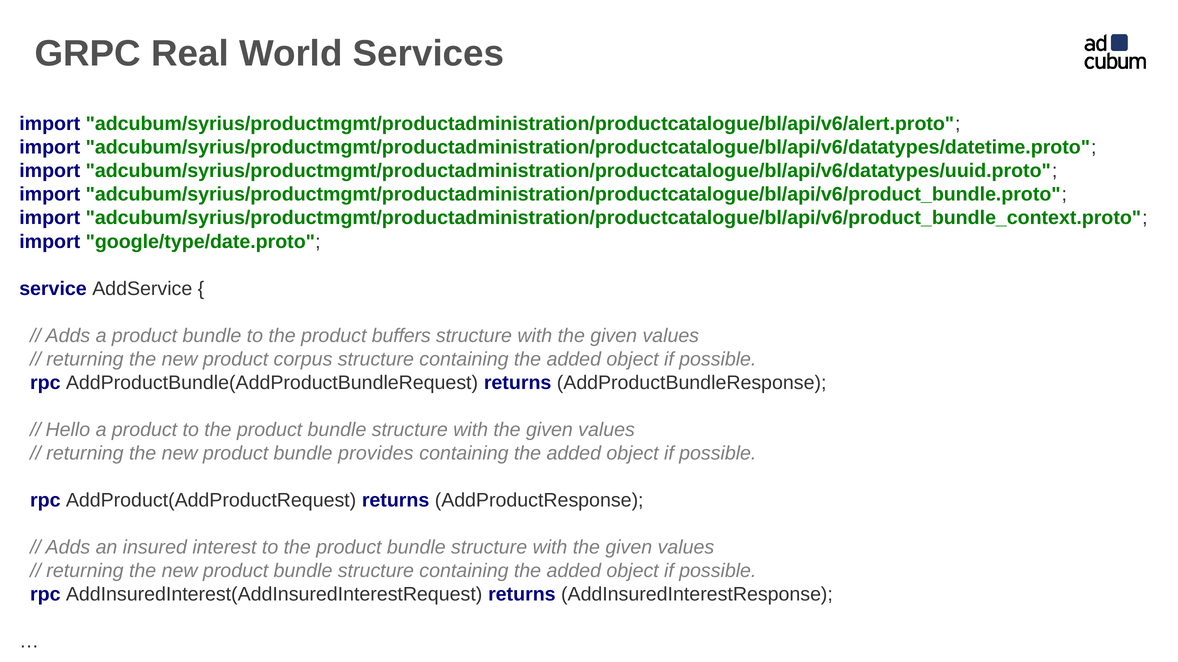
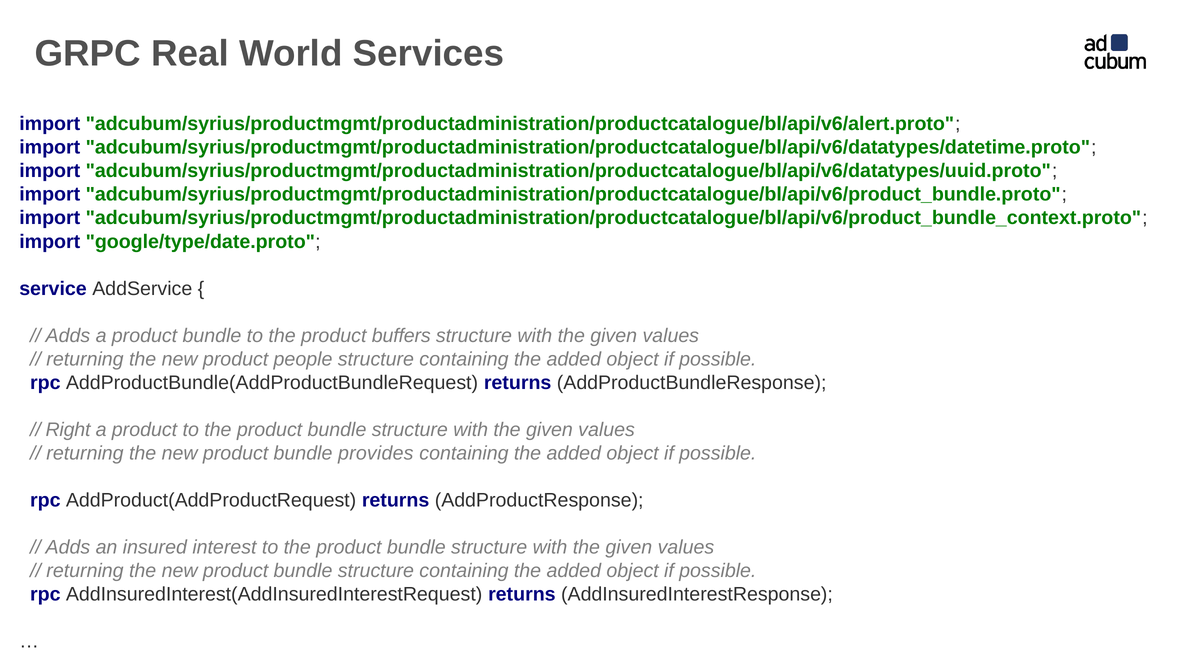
corpus: corpus -> people
Hello: Hello -> Right
